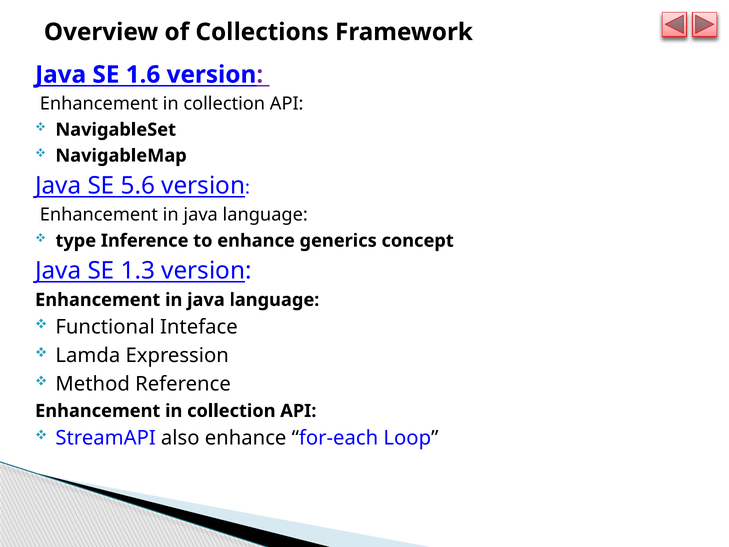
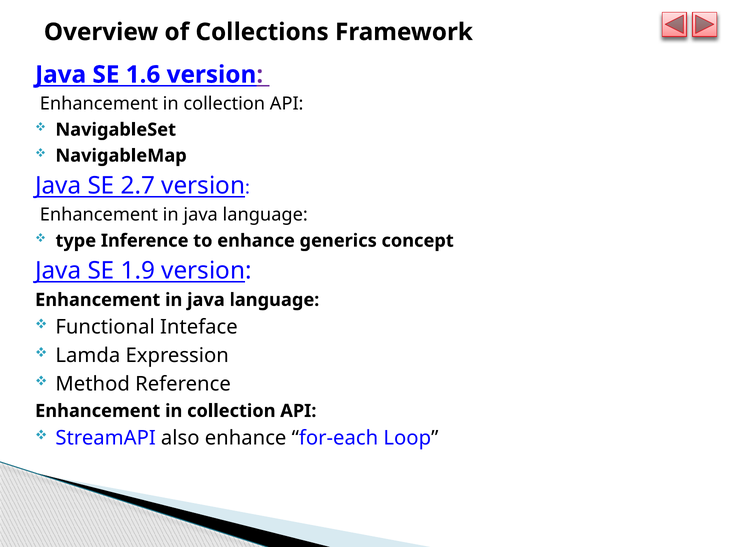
5.6: 5.6 -> 2.7
1.3: 1.3 -> 1.9
